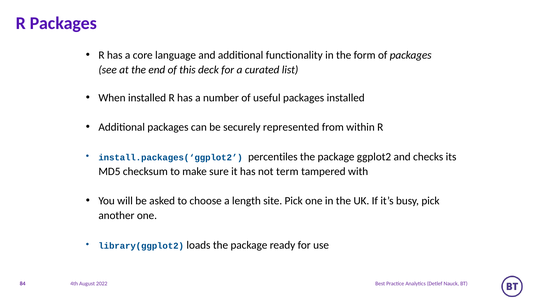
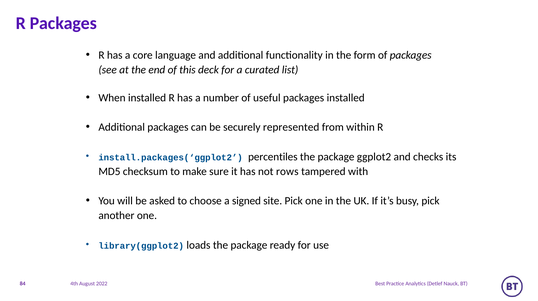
term: term -> rows
length: length -> signed
